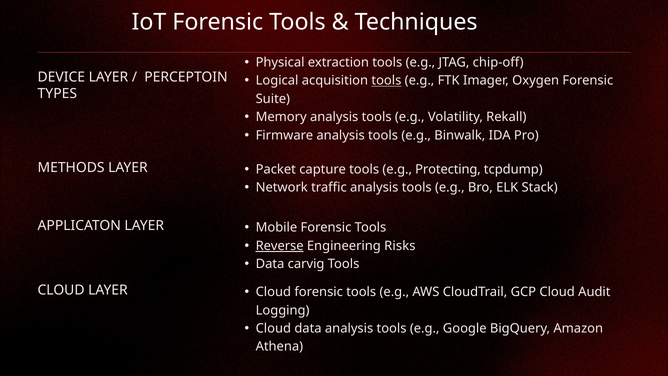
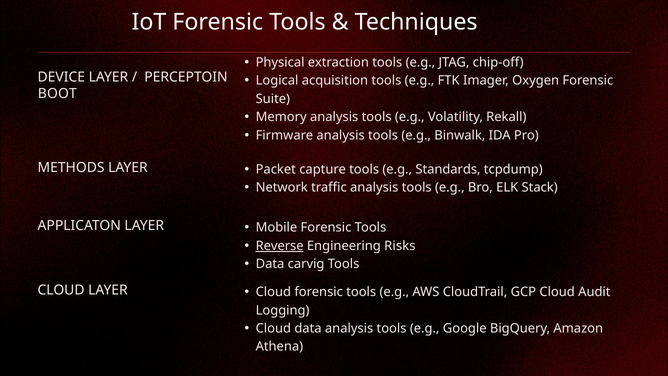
tools at (386, 81) underline: present -> none
TYPES: TYPES -> BOOT
Protecting: Protecting -> Standards
